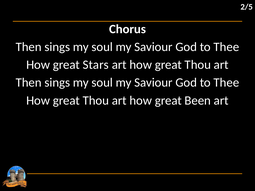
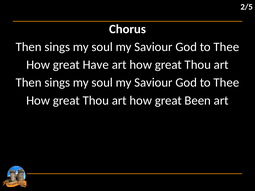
Stars: Stars -> Have
